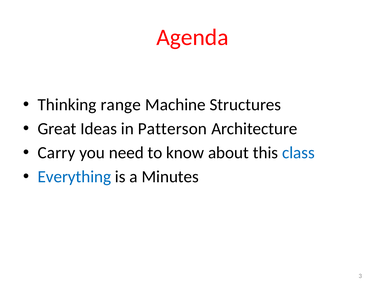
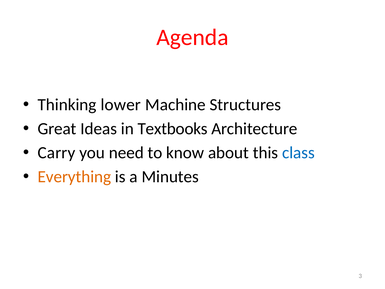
range: range -> lower
Patterson: Patterson -> Textbooks
Everything colour: blue -> orange
